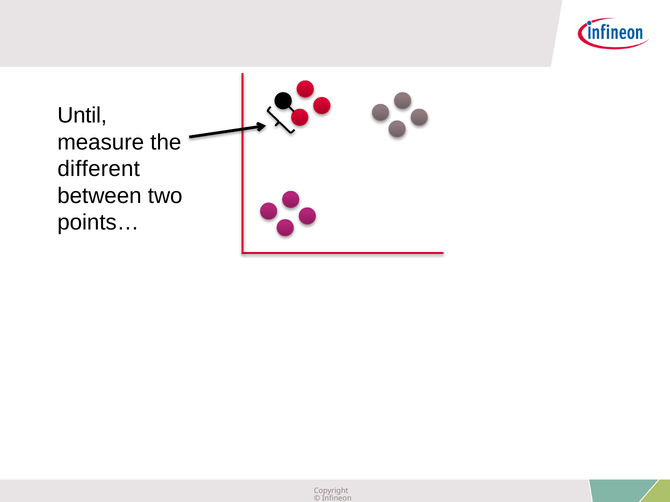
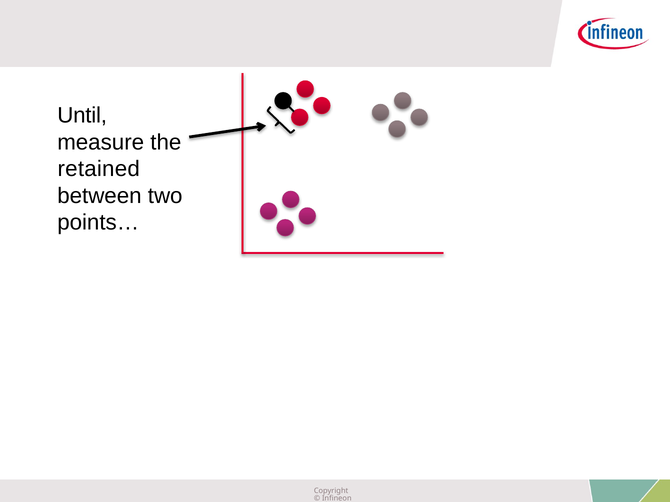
different: different -> retained
